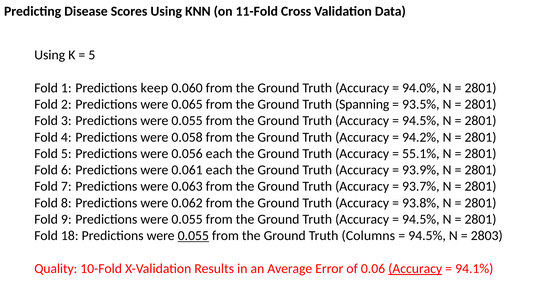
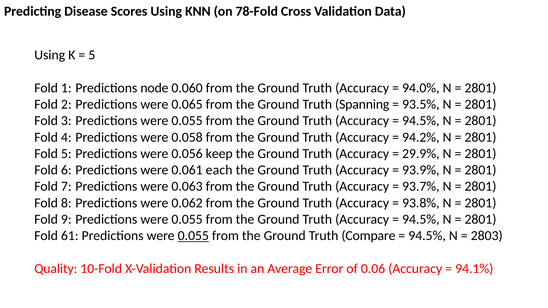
11-Fold: 11-Fold -> 78-Fold
keep: keep -> node
0.056 each: each -> keep
55.1%: 55.1% -> 29.9%
18: 18 -> 61
Columns: Columns -> Compare
Accuracy at (415, 269) underline: present -> none
